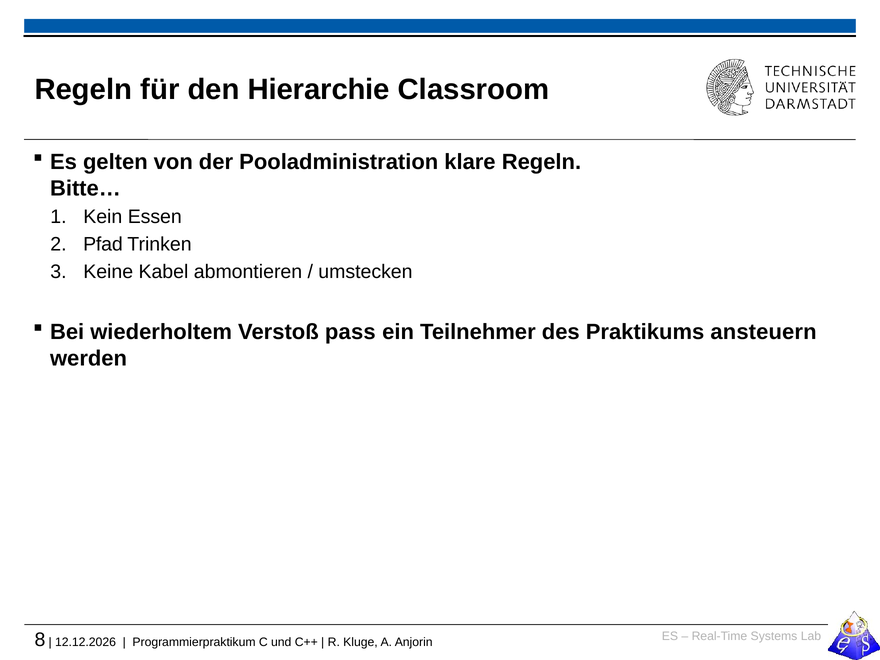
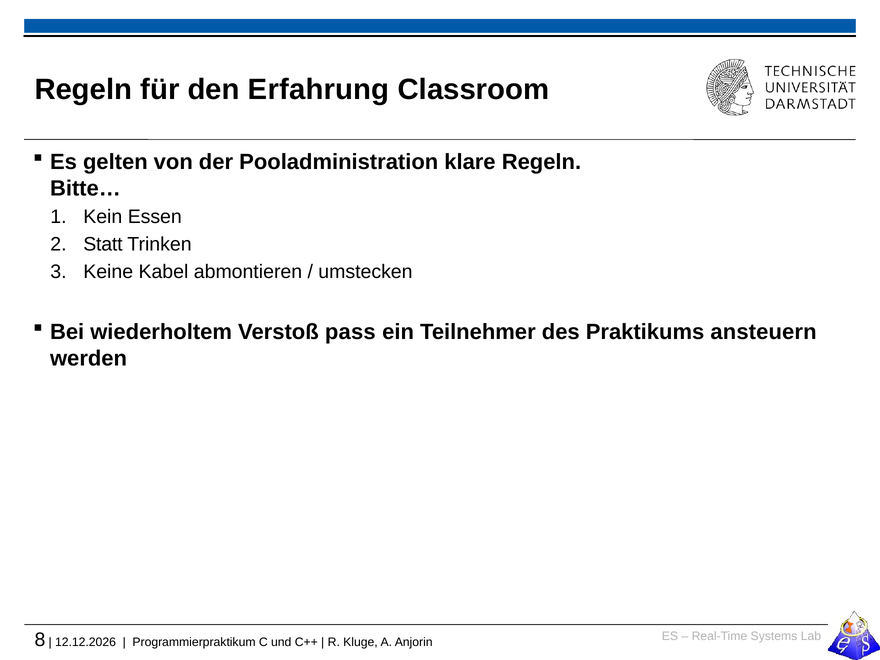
Hierarchie: Hierarchie -> Erfahrung
Pfad: Pfad -> Statt
